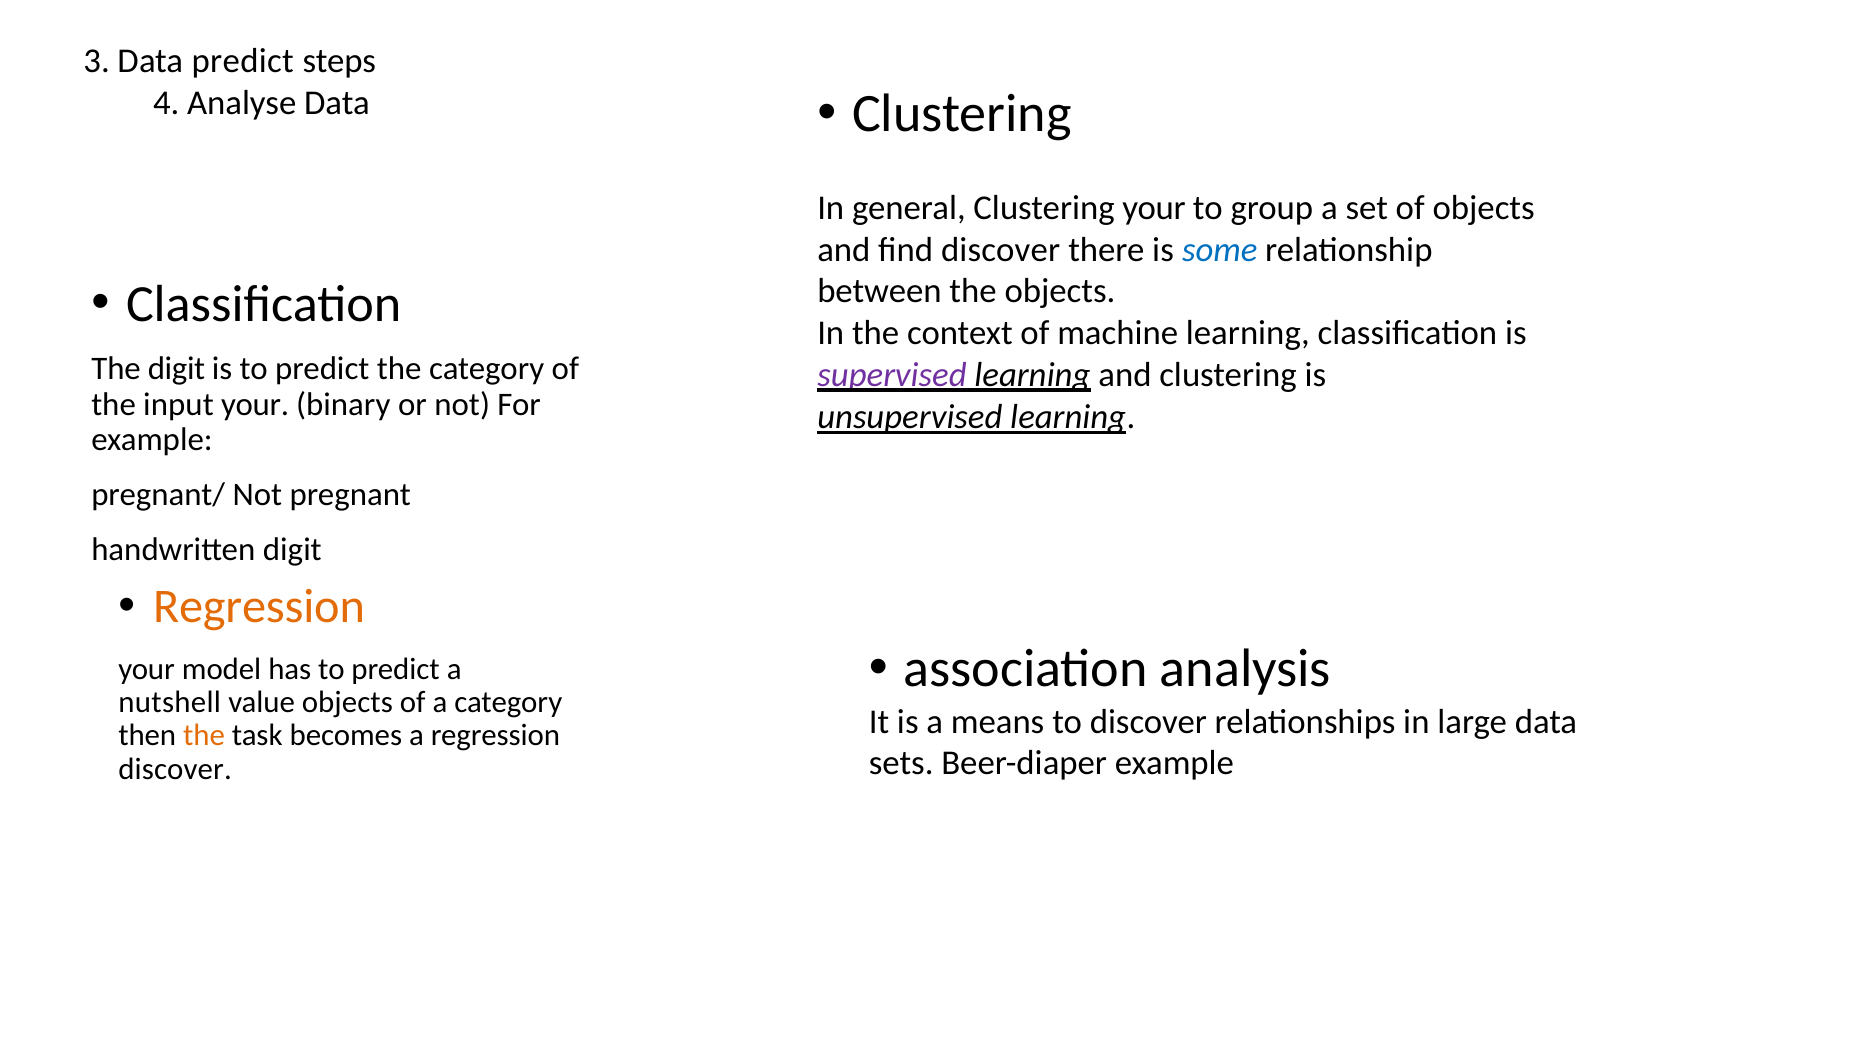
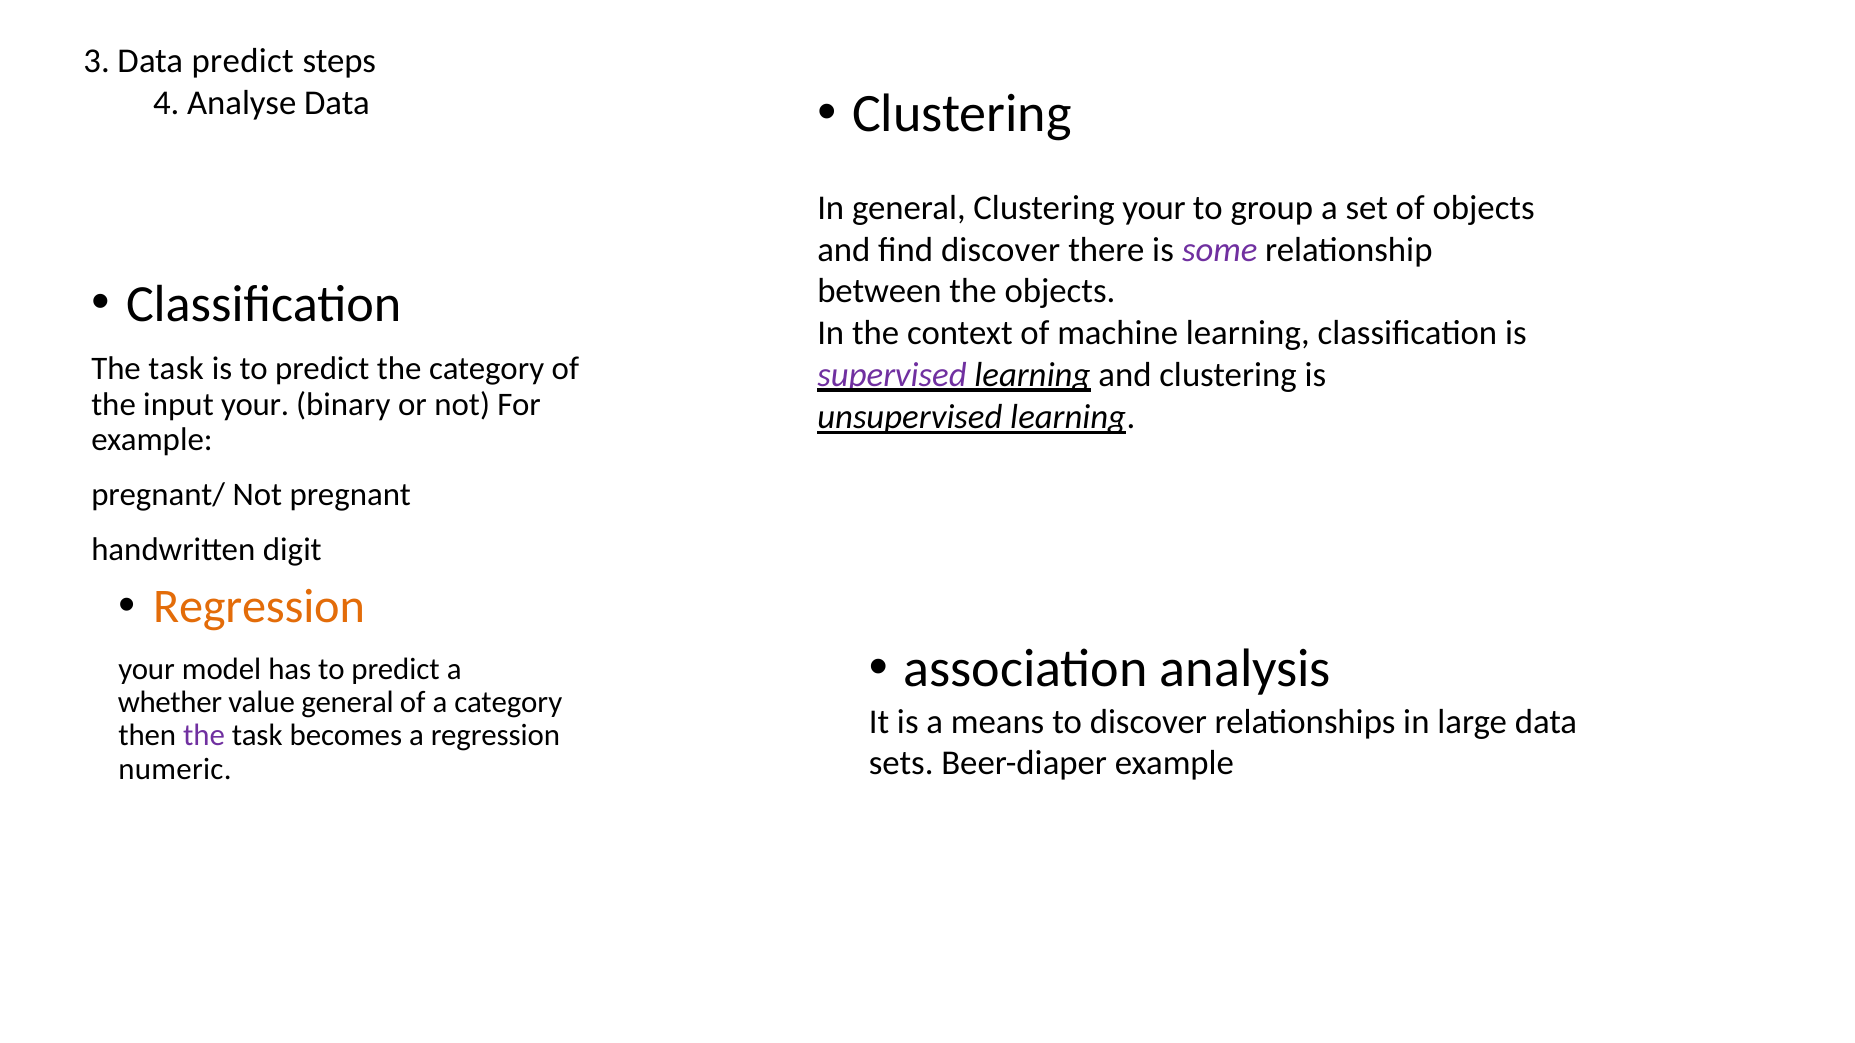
some colour: blue -> purple
digit at (176, 369): digit -> task
nutshell: nutshell -> whether
value objects: objects -> general
the at (204, 736) colour: orange -> purple
discover at (175, 769): discover -> numeric
